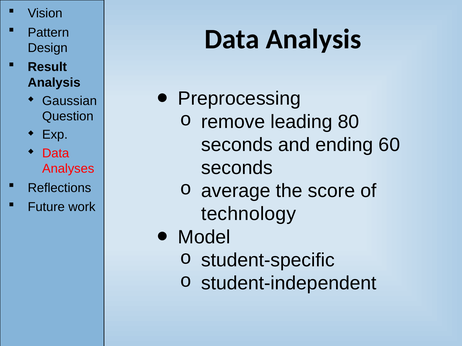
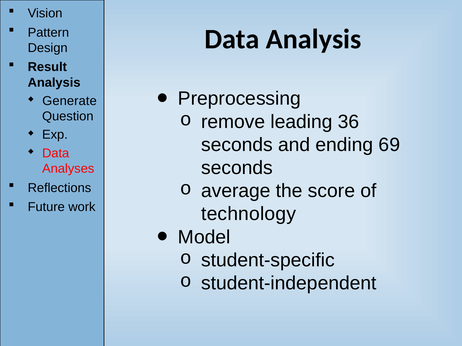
Gaussian: Gaussian -> Generate
80: 80 -> 36
60: 60 -> 69
